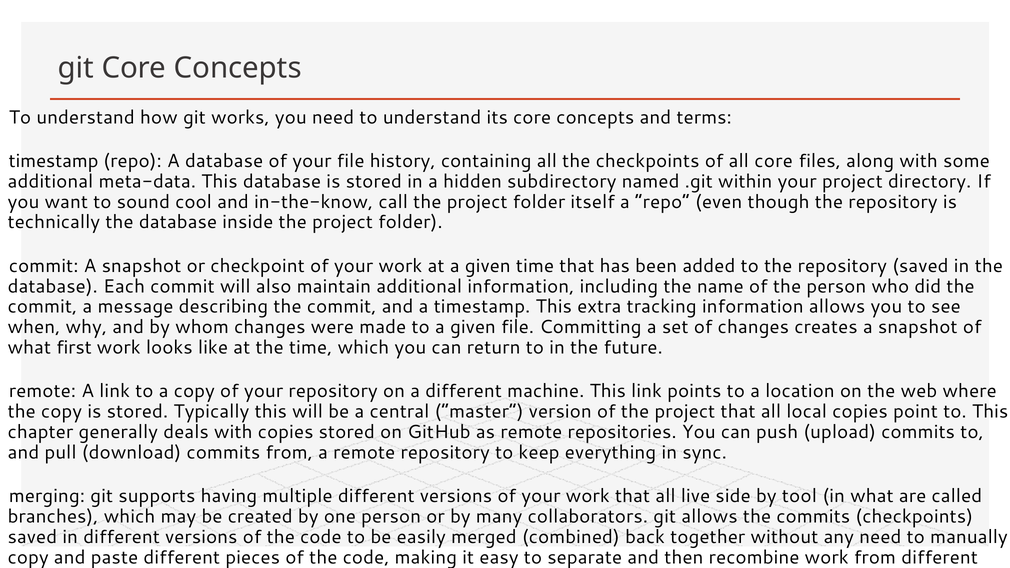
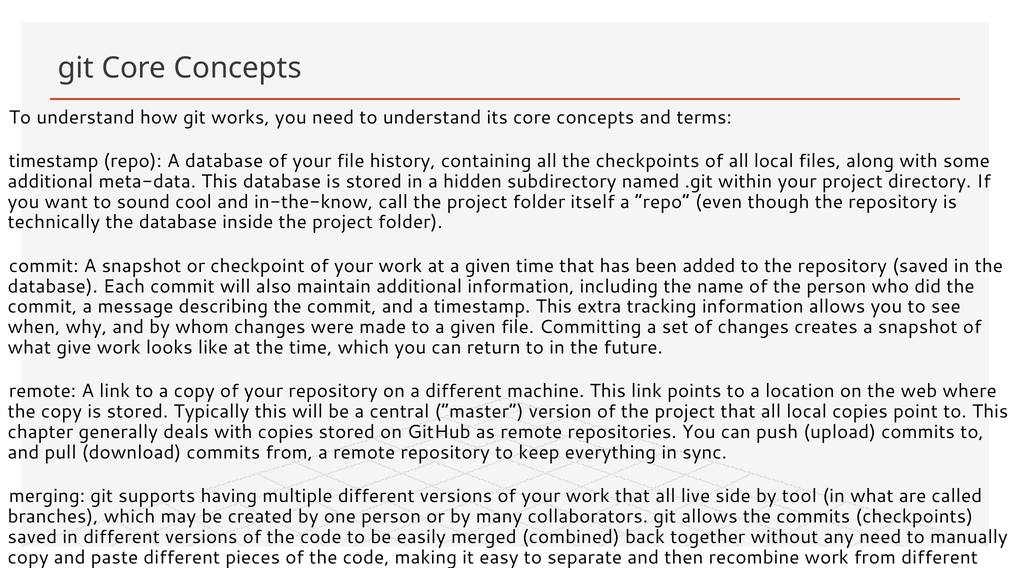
of all core: core -> local
first: first -> give
